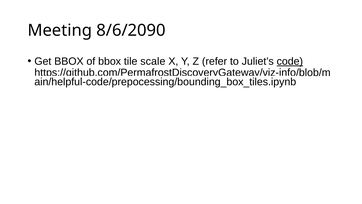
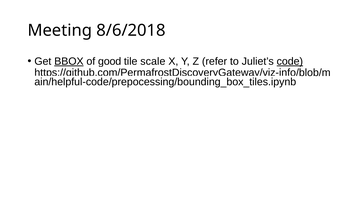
8/6/2090: 8/6/2090 -> 8/6/2018
BBOX at (69, 61) underline: none -> present
of bbox: bbox -> good
